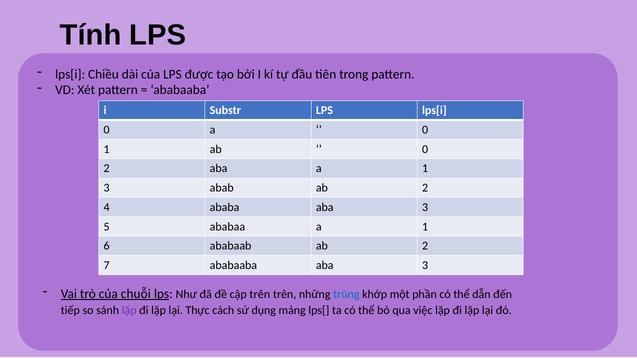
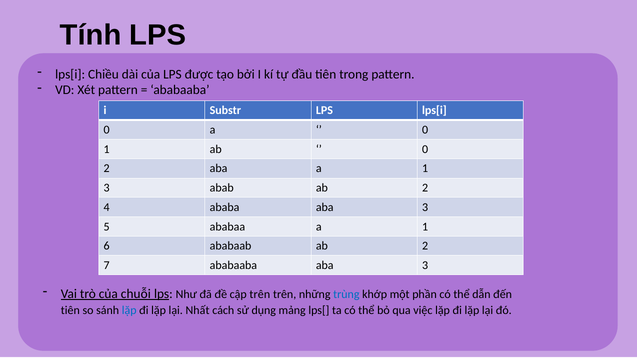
tiếp at (70, 310): tiếp -> tiên
lặp at (129, 310) colour: purple -> blue
Thực: Thực -> Nhất
